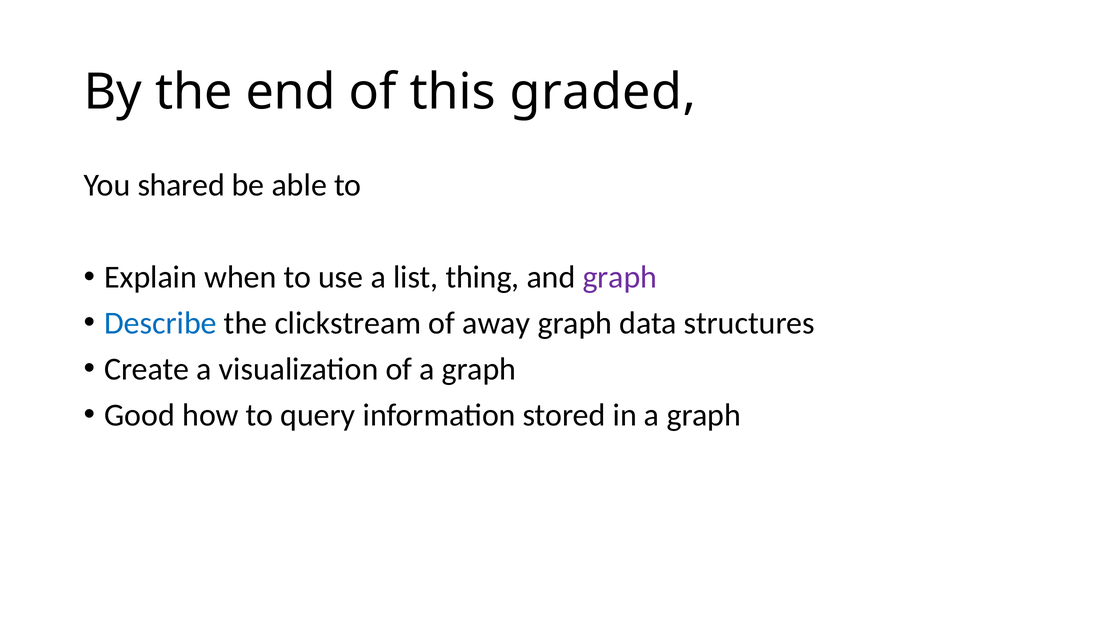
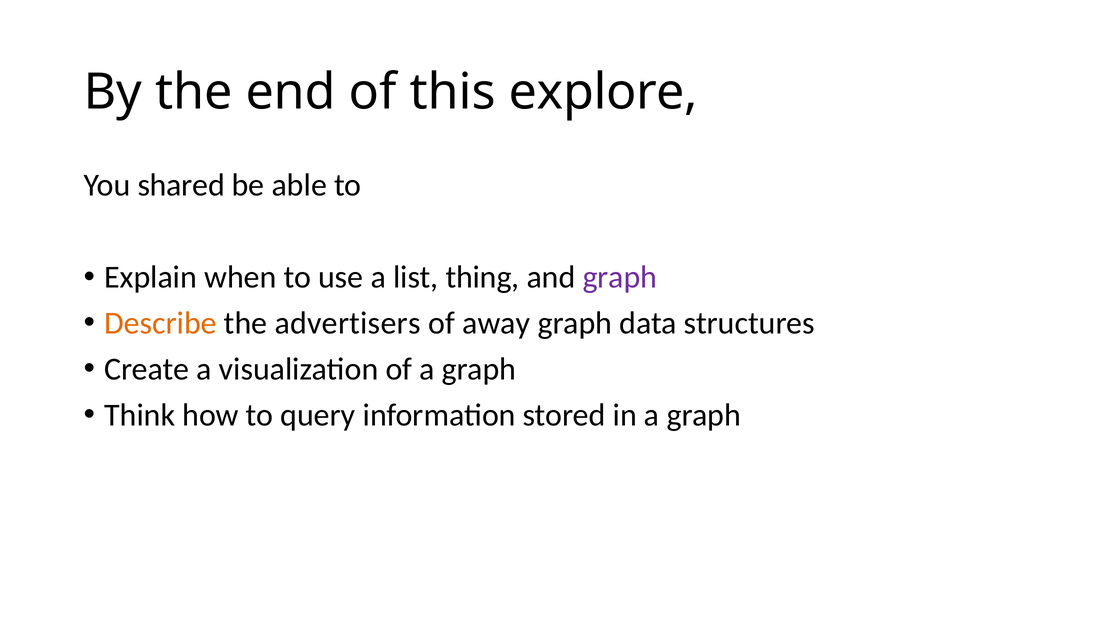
graded: graded -> explore
Describe colour: blue -> orange
clickstream: clickstream -> advertisers
Good: Good -> Think
